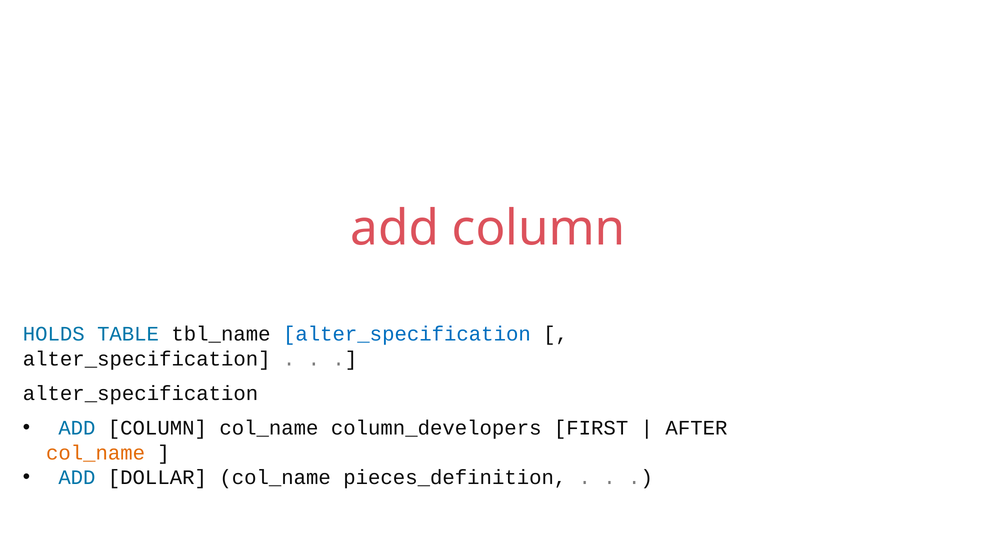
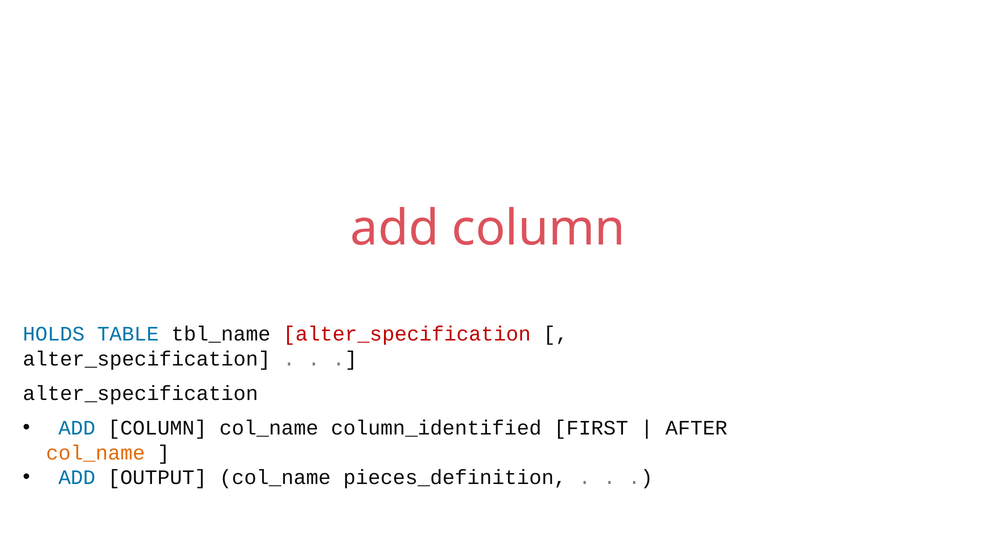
alter_specification at (407, 334) colour: blue -> red
column_developers: column_developers -> column_identified
DOLLAR: DOLLAR -> OUTPUT
